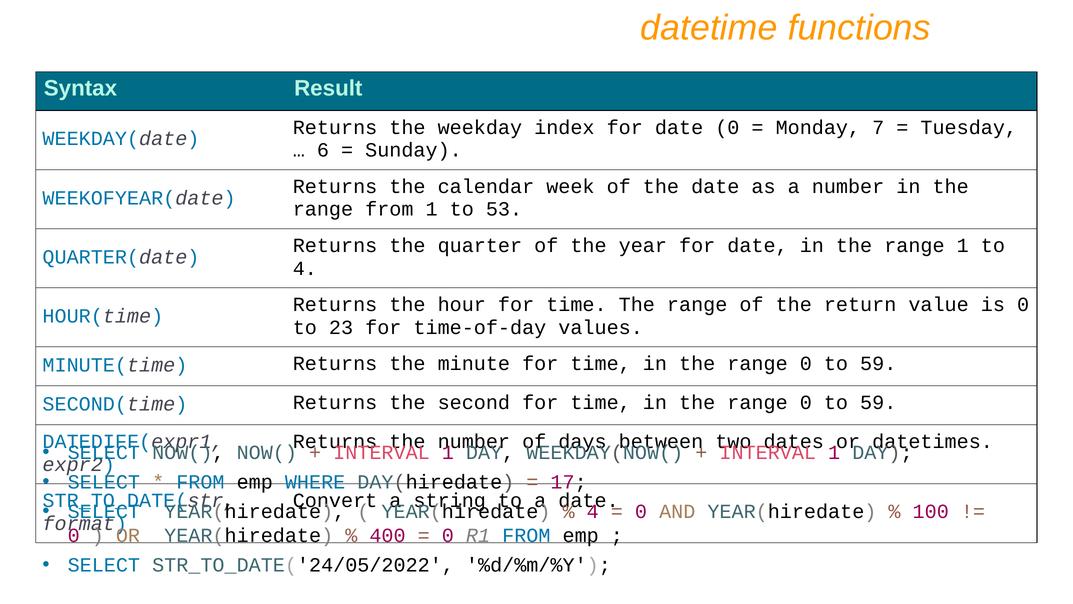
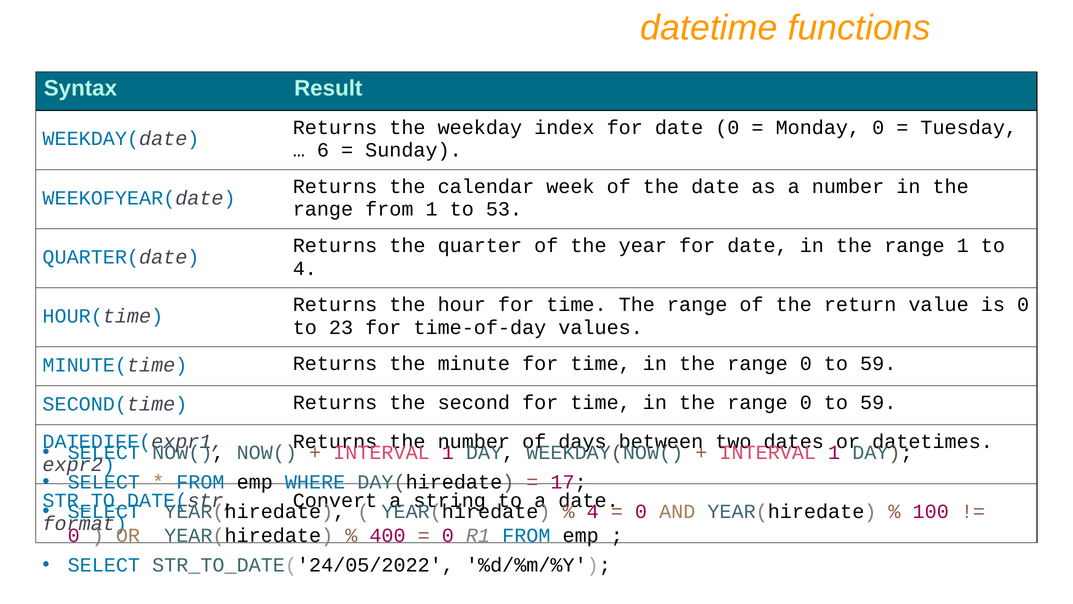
Monday 7: 7 -> 0
